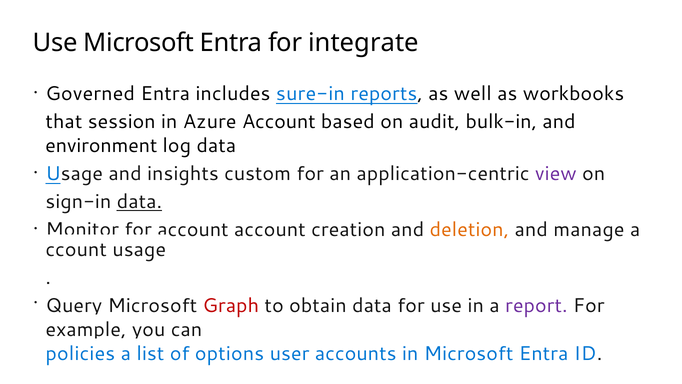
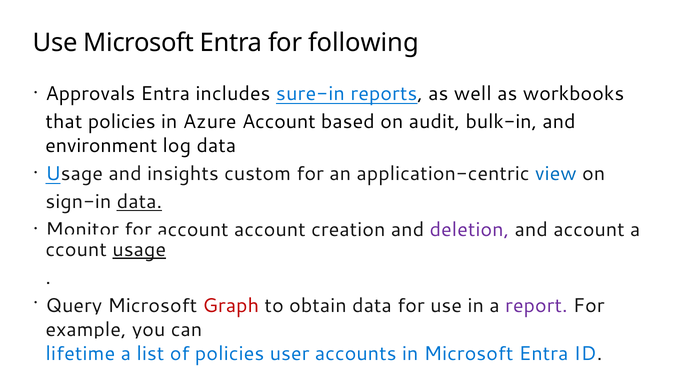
integrate: integrate -> following
Governed: Governed -> Approvals
that session: session -> policies
view colour: purple -> blue
deletion colour: orange -> purple
and manage: manage -> account
usage at (139, 249) underline: none -> present
policies: policies -> lifetime
of options: options -> policies
